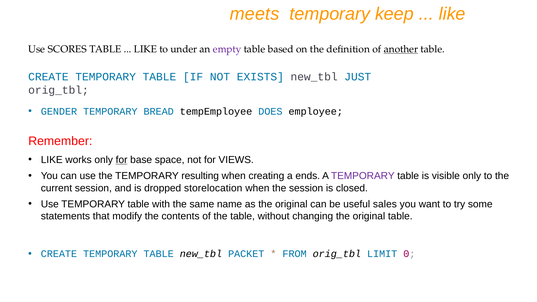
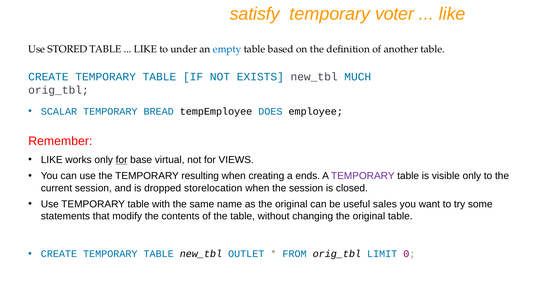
meets: meets -> satisfy
keep: keep -> voter
SCORES: SCORES -> STORED
empty colour: purple -> blue
another underline: present -> none
JUST: JUST -> MUCH
GENDER: GENDER -> SCALAR
space: space -> virtual
PACKET: PACKET -> OUTLET
